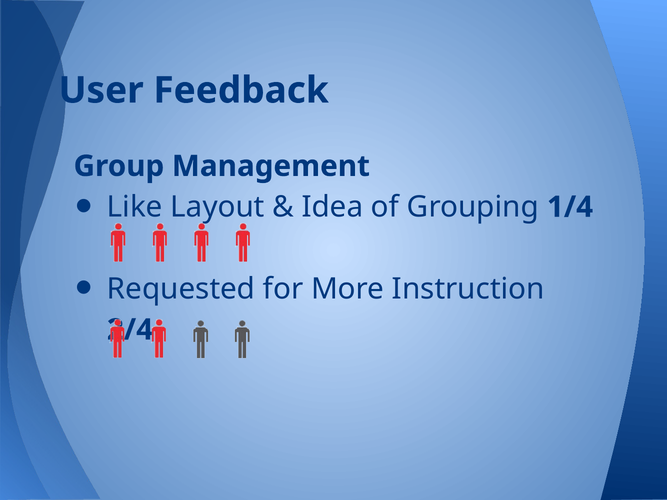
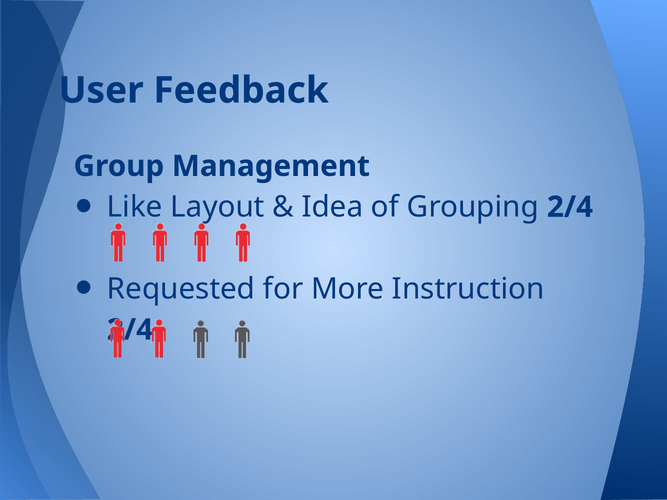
Grouping 1/4: 1/4 -> 2/4
